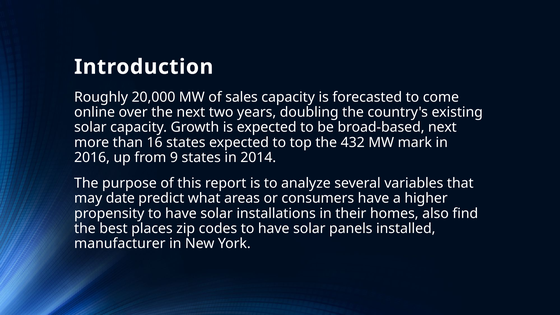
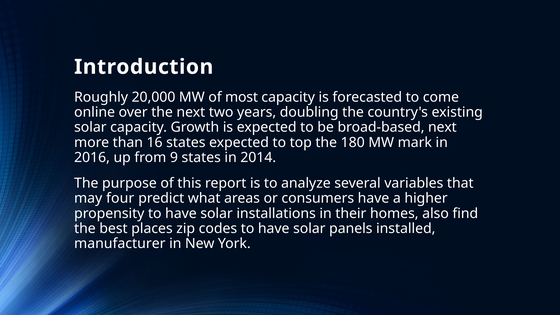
sales: sales -> most
432: 432 -> 180
date: date -> four
